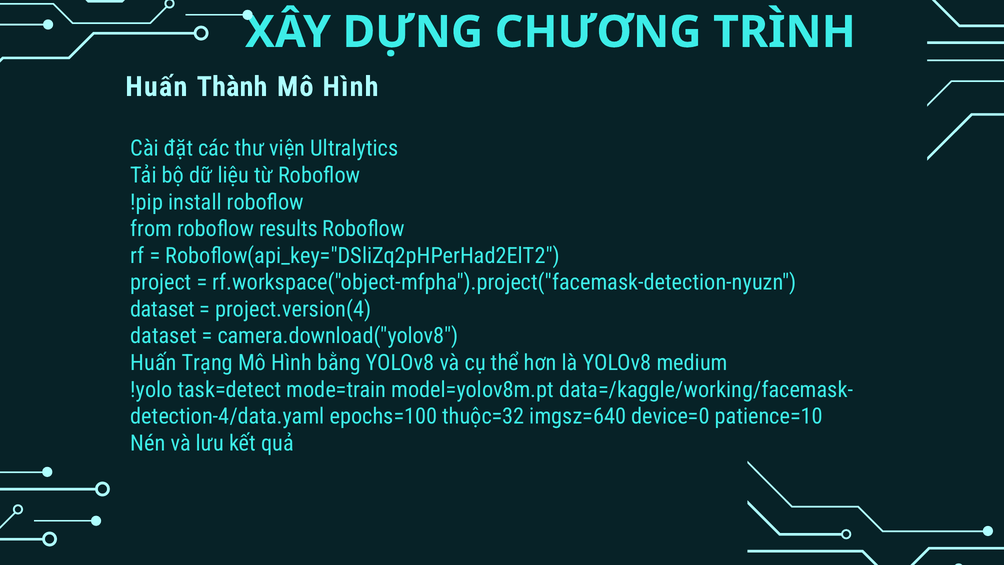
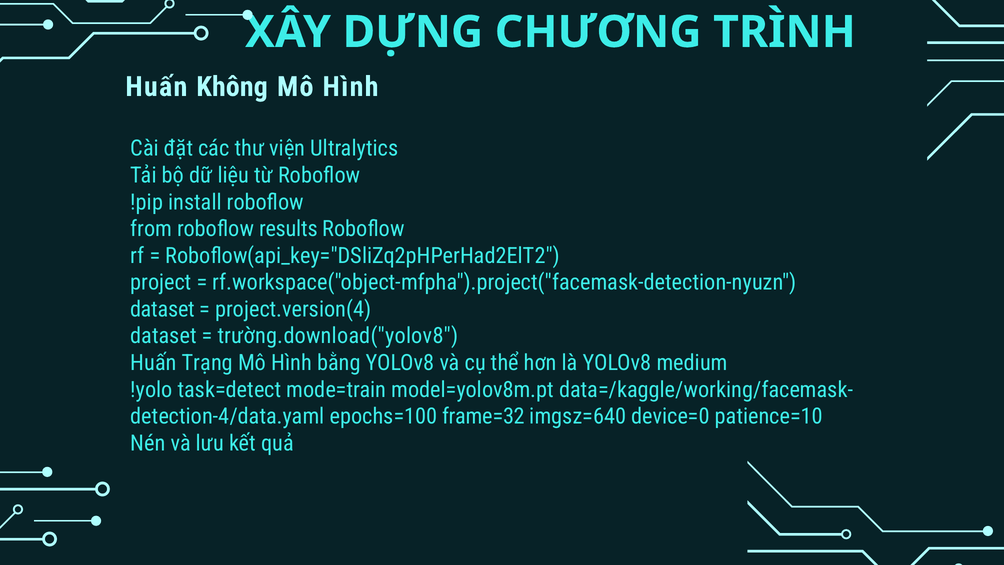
Thành: Thành -> Không
camera.download("yolov8: camera.download("yolov8 -> trường.download("yolov8
thuộc=32: thuộc=32 -> frame=32
